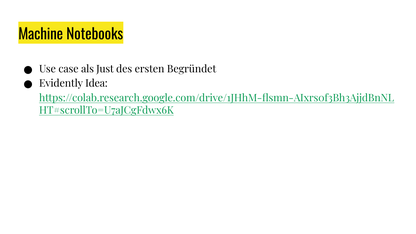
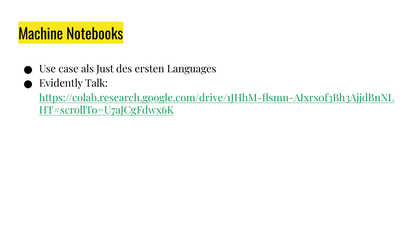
Begründet: Begründet -> Languages
Idea: Idea -> Talk
